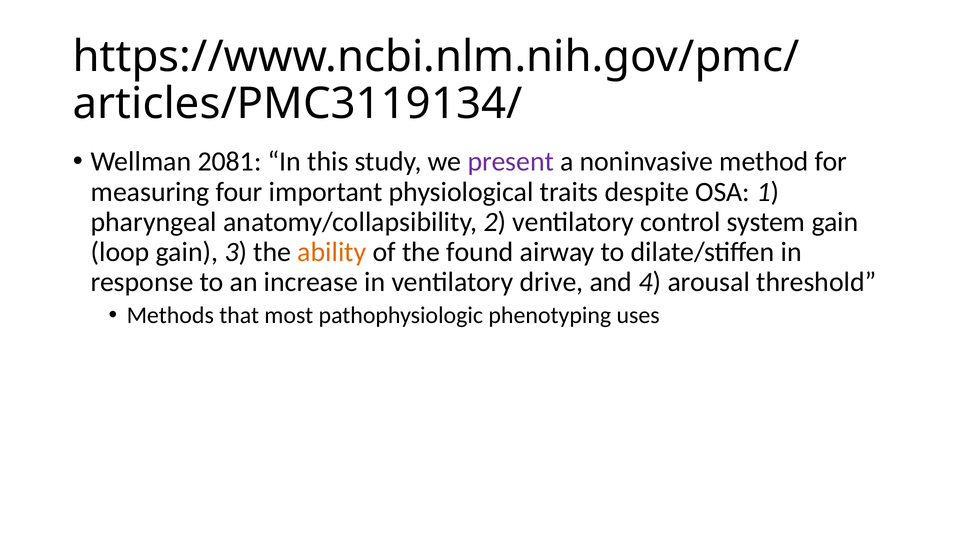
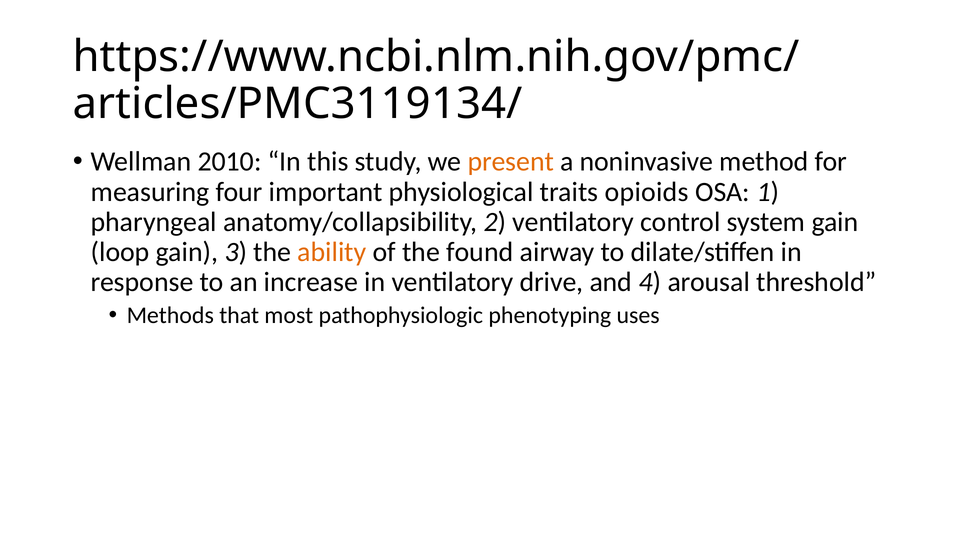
2081: 2081 -> 2010
present colour: purple -> orange
despite: despite -> opioids
